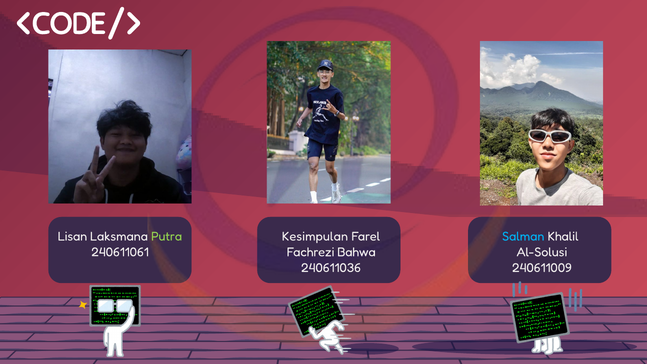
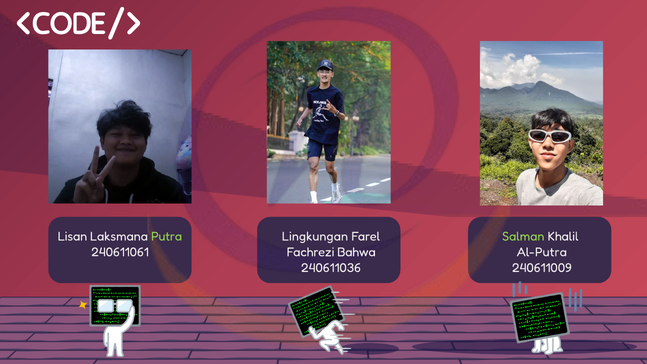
Kesimpulan: Kesimpulan -> Lingkungan
Salman colour: light blue -> light green
Al-Solusi: Al-Solusi -> Al-Putra
